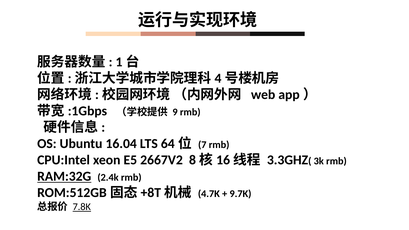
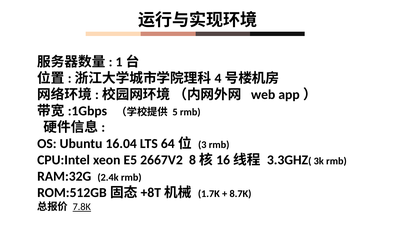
9: 9 -> 5
7: 7 -> 3
RAM:32G underline: present -> none
4.7K: 4.7K -> 1.7K
9.7K: 9.7K -> 8.7K
